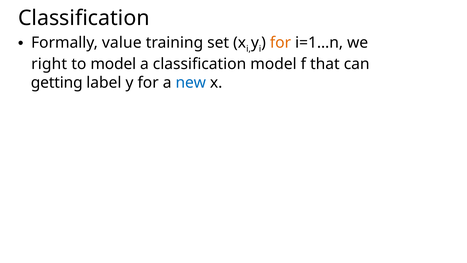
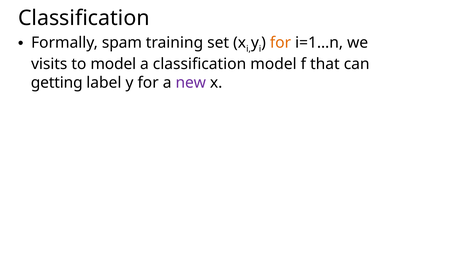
value: value -> spam
right: right -> visits
new colour: blue -> purple
